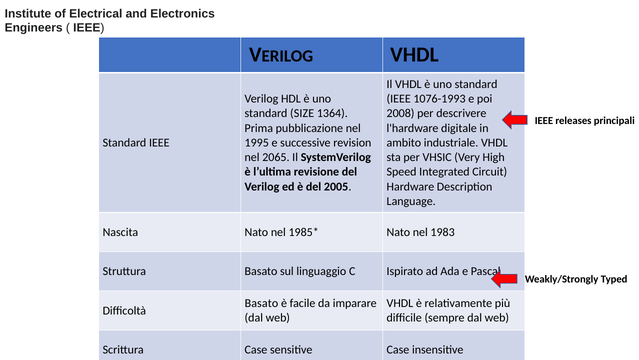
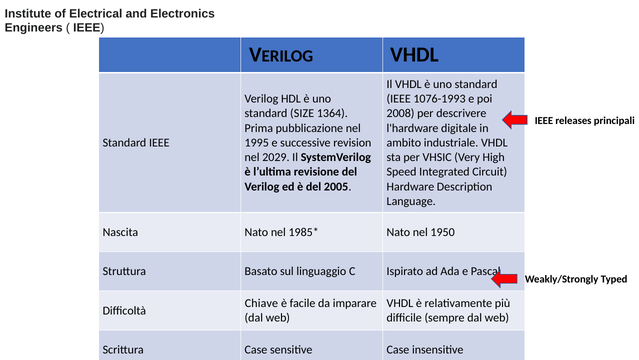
2065: 2065 -> 2029
1983: 1983 -> 1950
Basato at (261, 303): Basato -> Chiave
